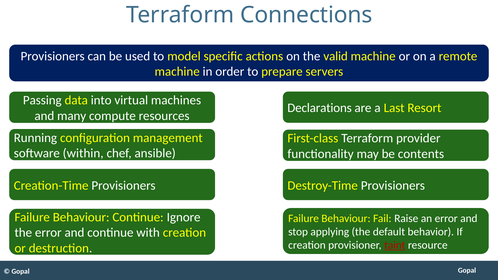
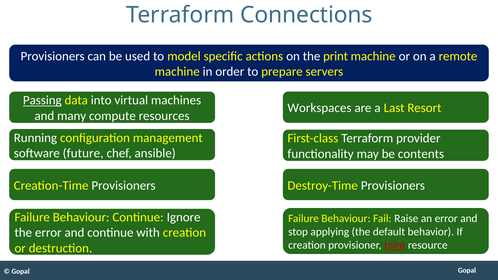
valid: valid -> print
Passing underline: none -> present
Declarations: Declarations -> Workspaces
within: within -> future
